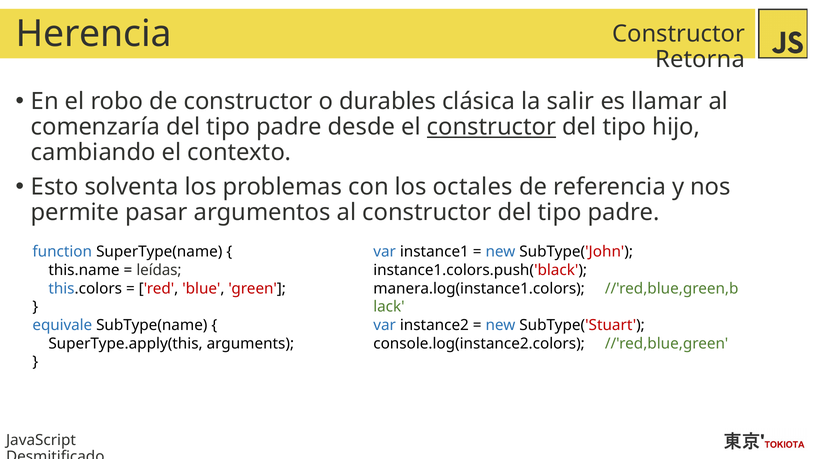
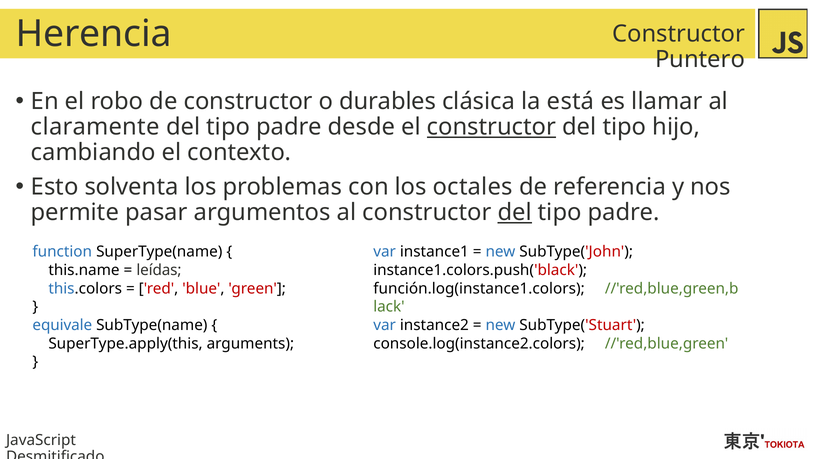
Retorna: Retorna -> Puntero
salir: salir -> está
comenzaría: comenzaría -> claramente
del at (515, 212) underline: none -> present
manera.log(instance1.colors: manera.log(instance1.colors -> función.log(instance1.colors
